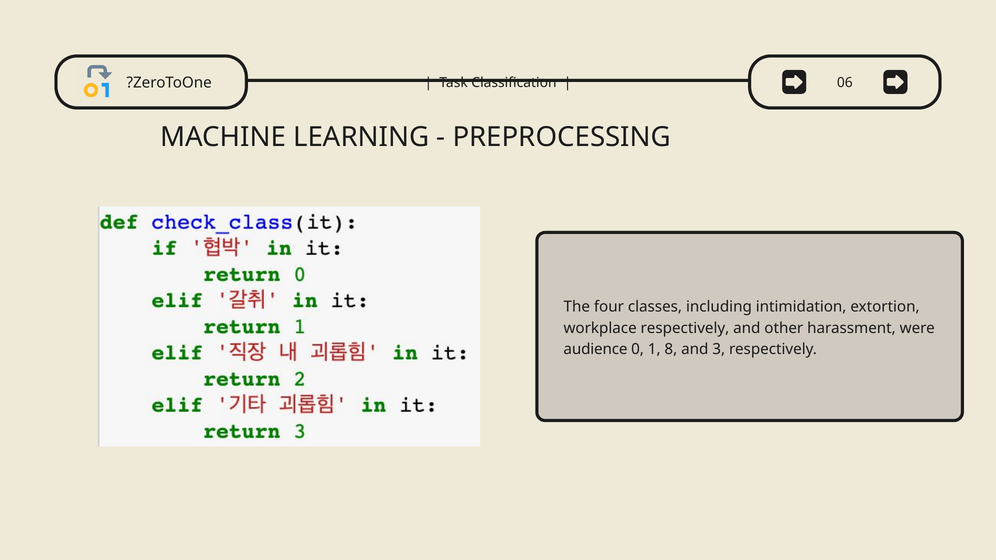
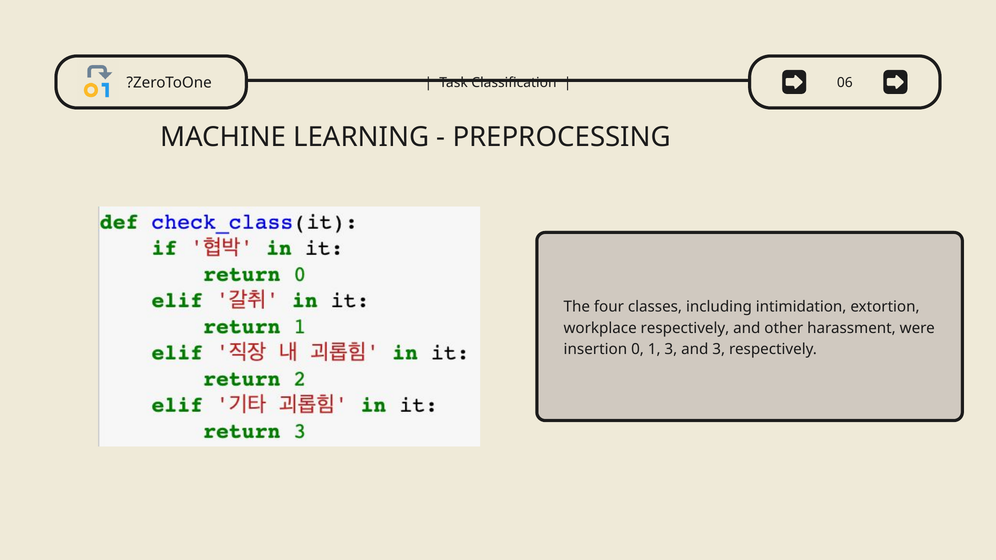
audience: audience -> insertion
1 8: 8 -> 3
